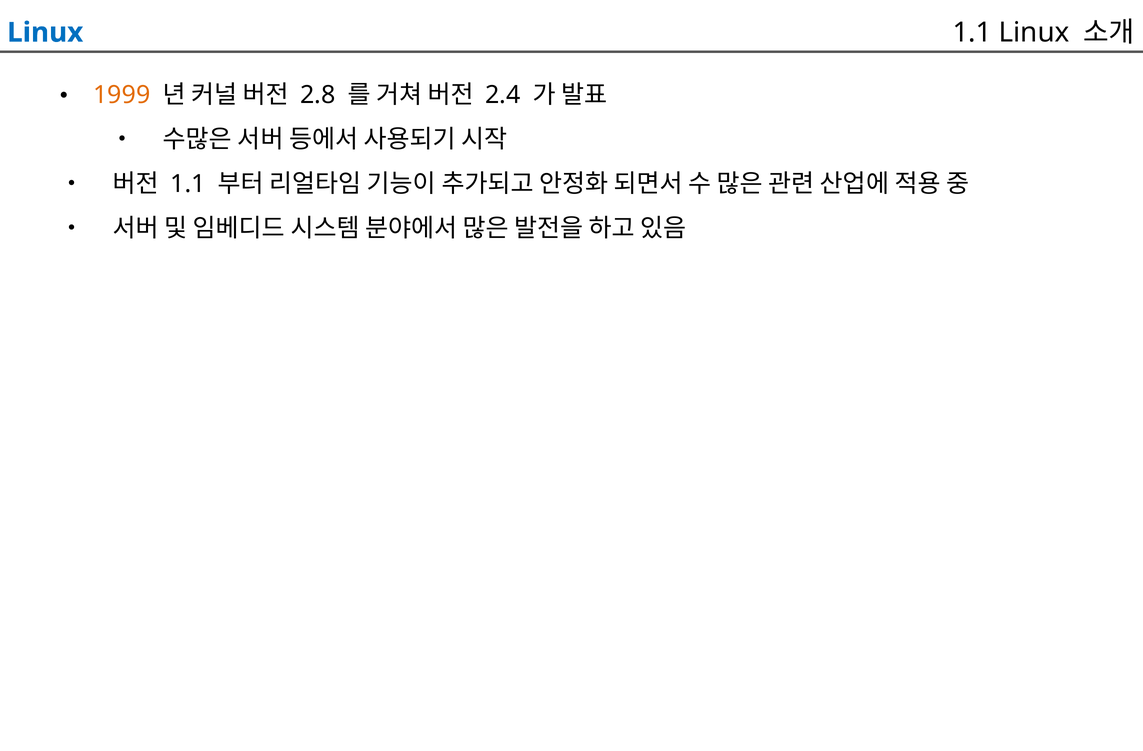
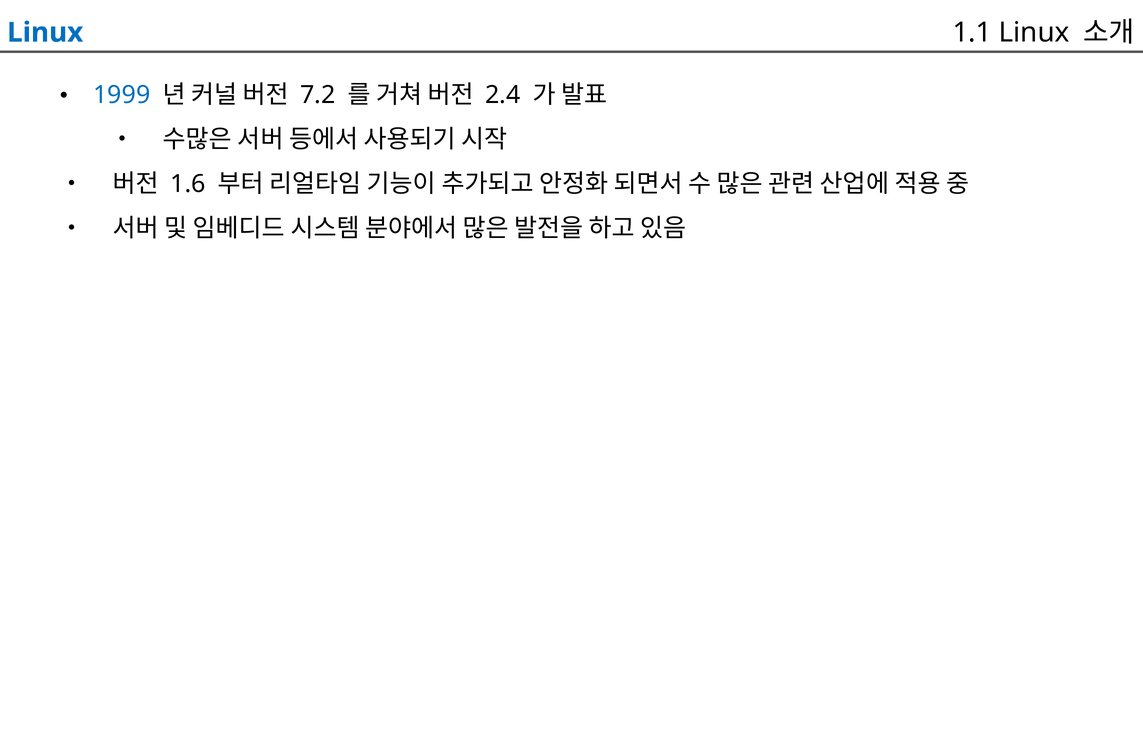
1999 colour: orange -> blue
2.8: 2.8 -> 7.2
1.1 at (188, 184): 1.1 -> 1.6
